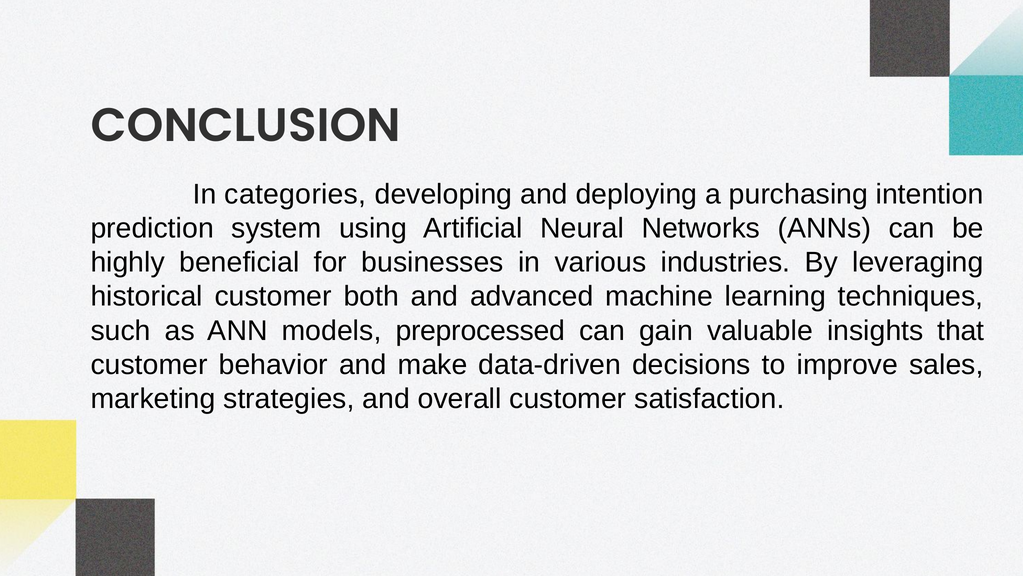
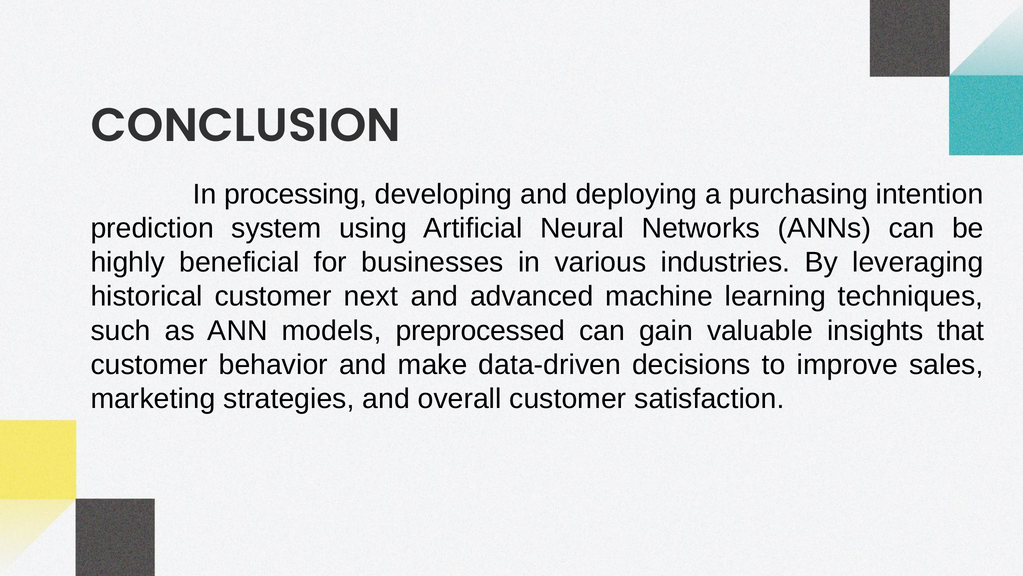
categories: categories -> processing
both: both -> next
